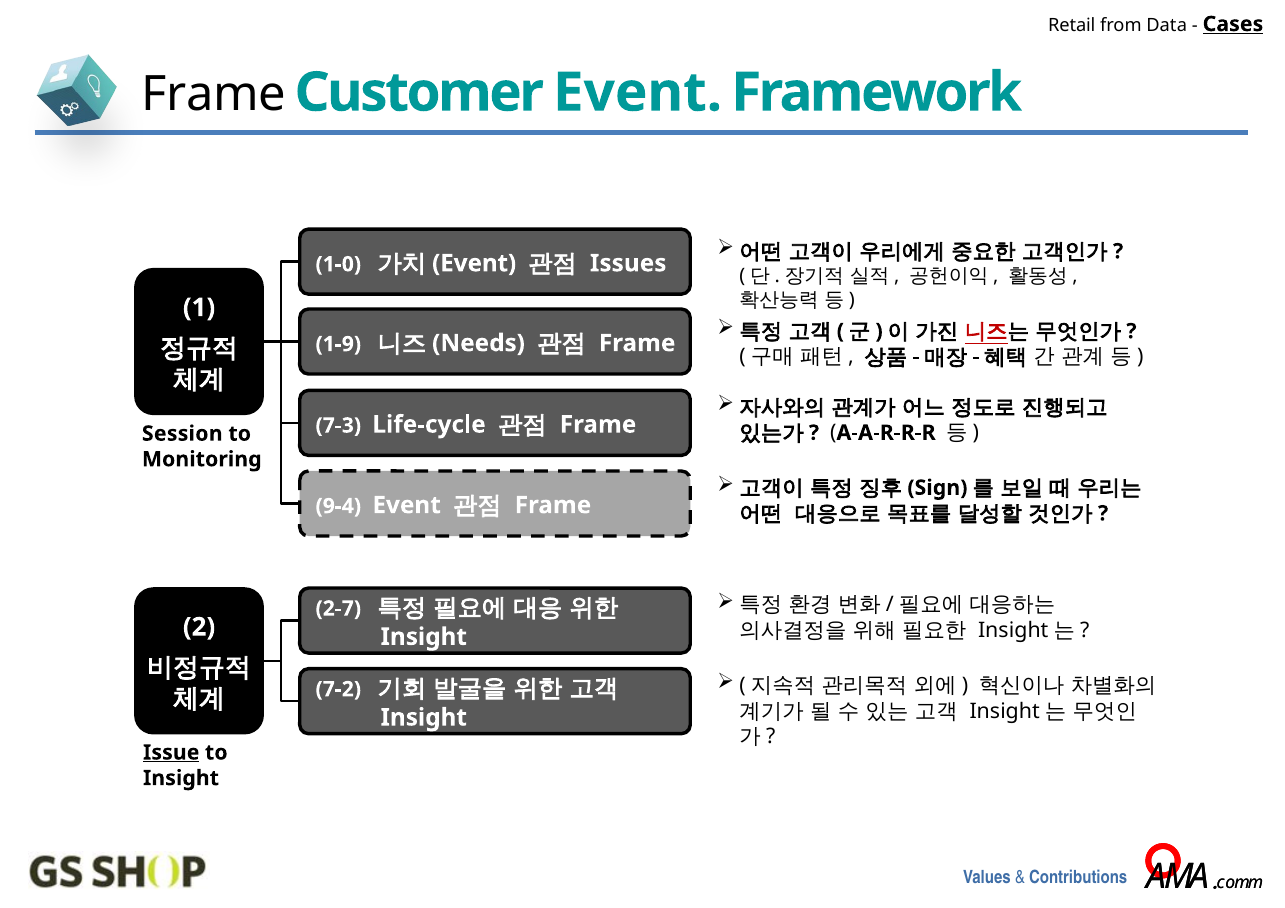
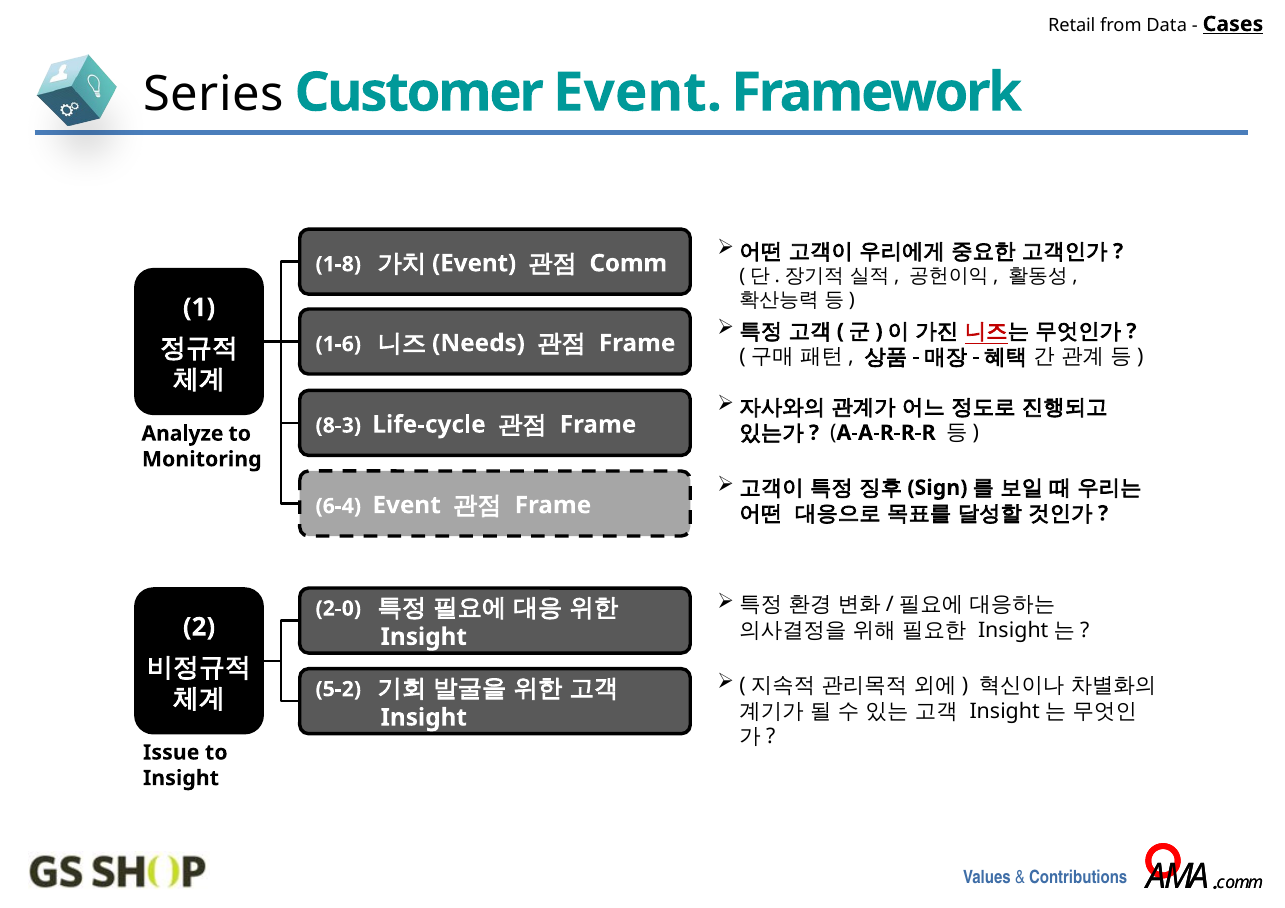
Frame at (214, 95): Frame -> Series
1-0: 1-0 -> 1-8
Issues: Issues -> Comm
1-9: 1-9 -> 1-6
7-3: 7-3 -> 8-3
Session: Session -> Analyze
9-4: 9-4 -> 6-4
2-7: 2-7 -> 2-0
7-2: 7-2 -> 5-2
Issue underline: present -> none
